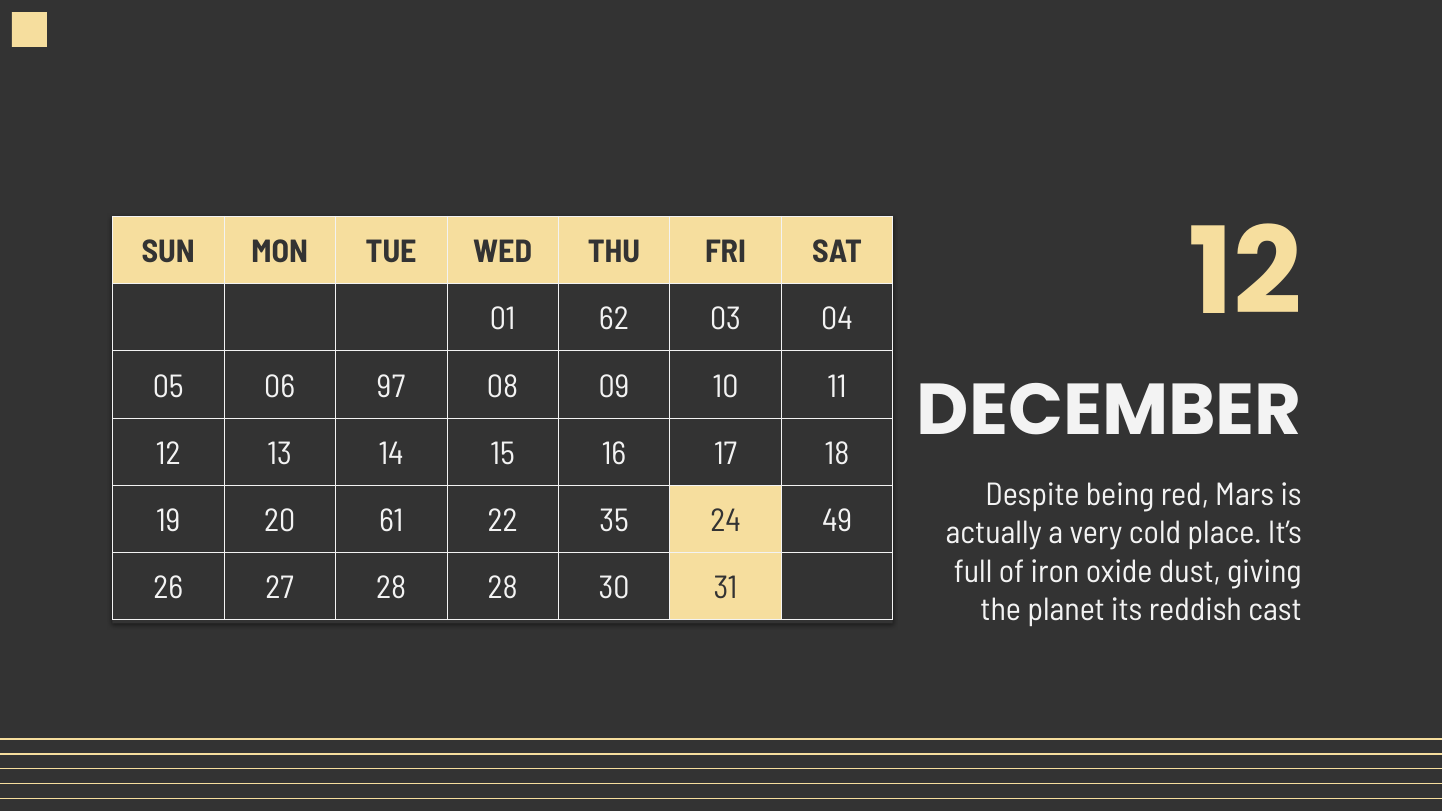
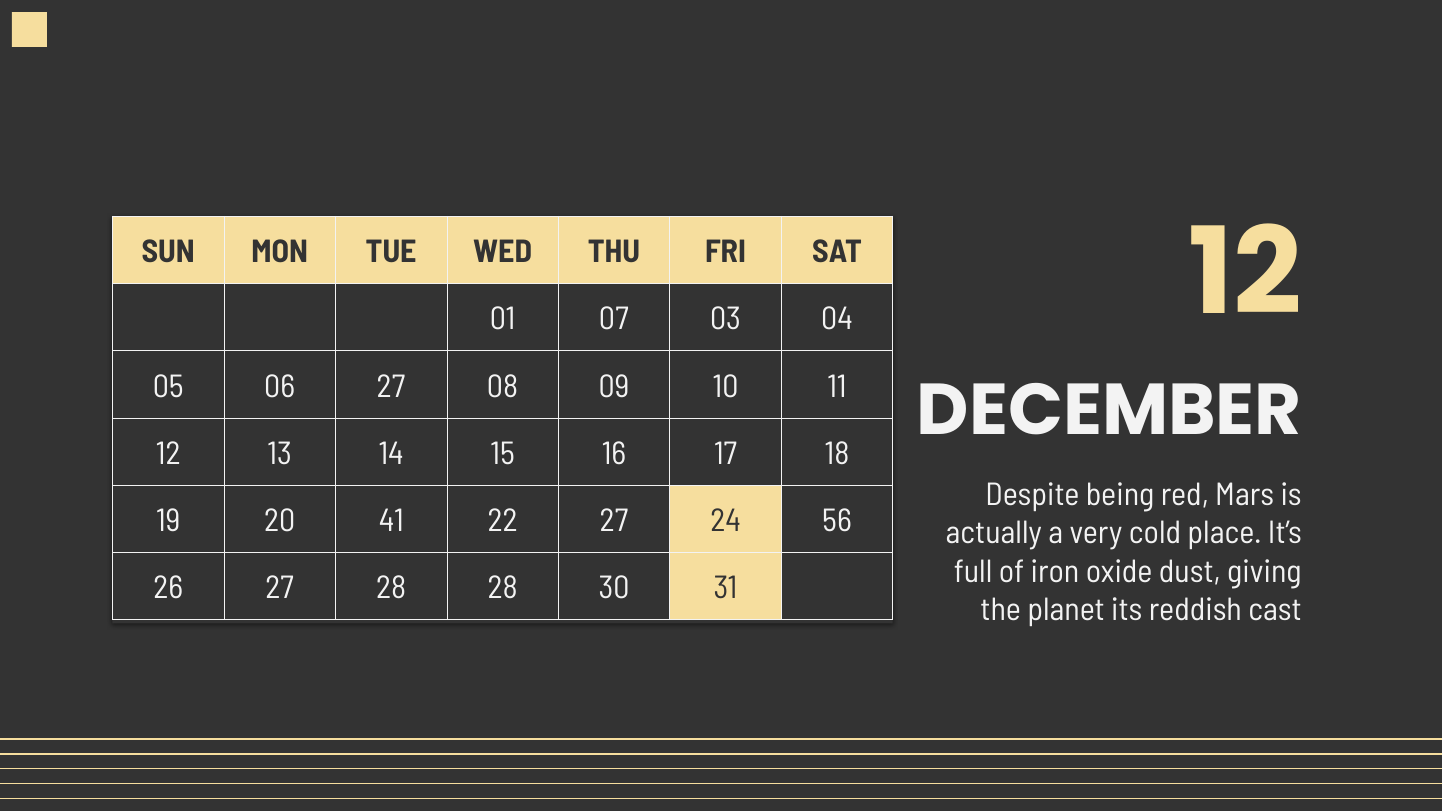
62: 62 -> 07
06 97: 97 -> 27
61: 61 -> 41
22 35: 35 -> 27
49: 49 -> 56
